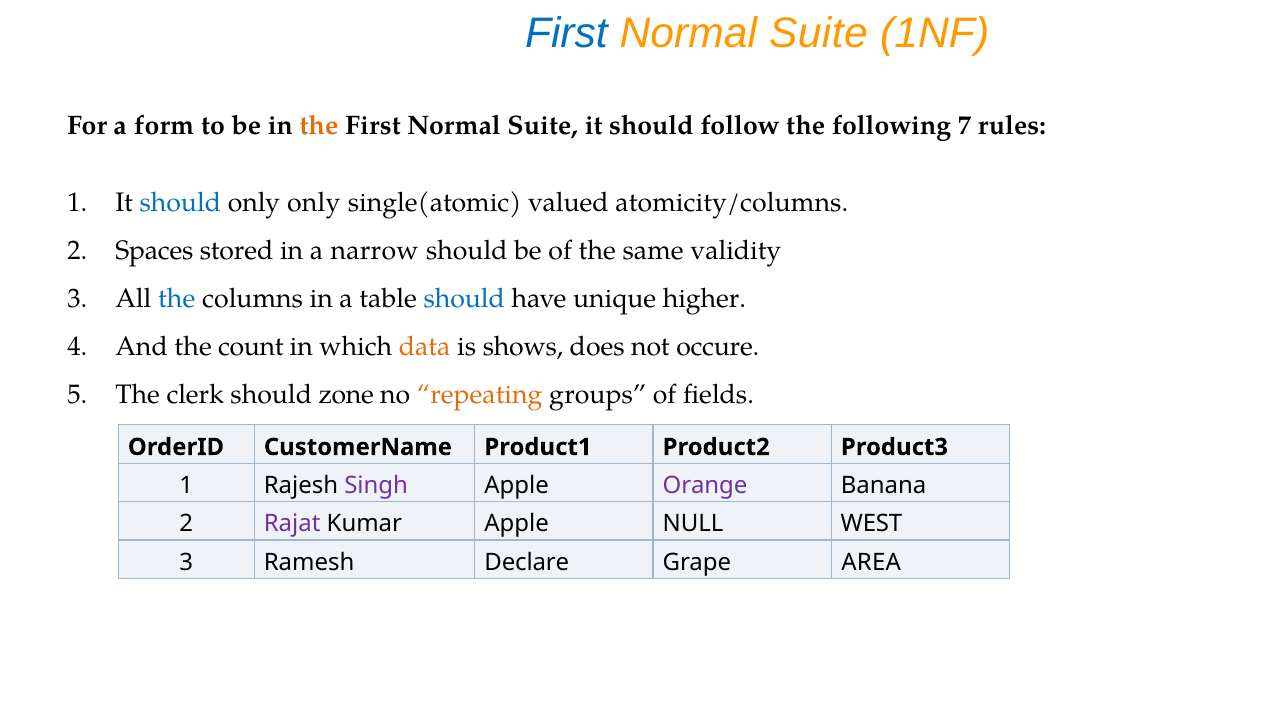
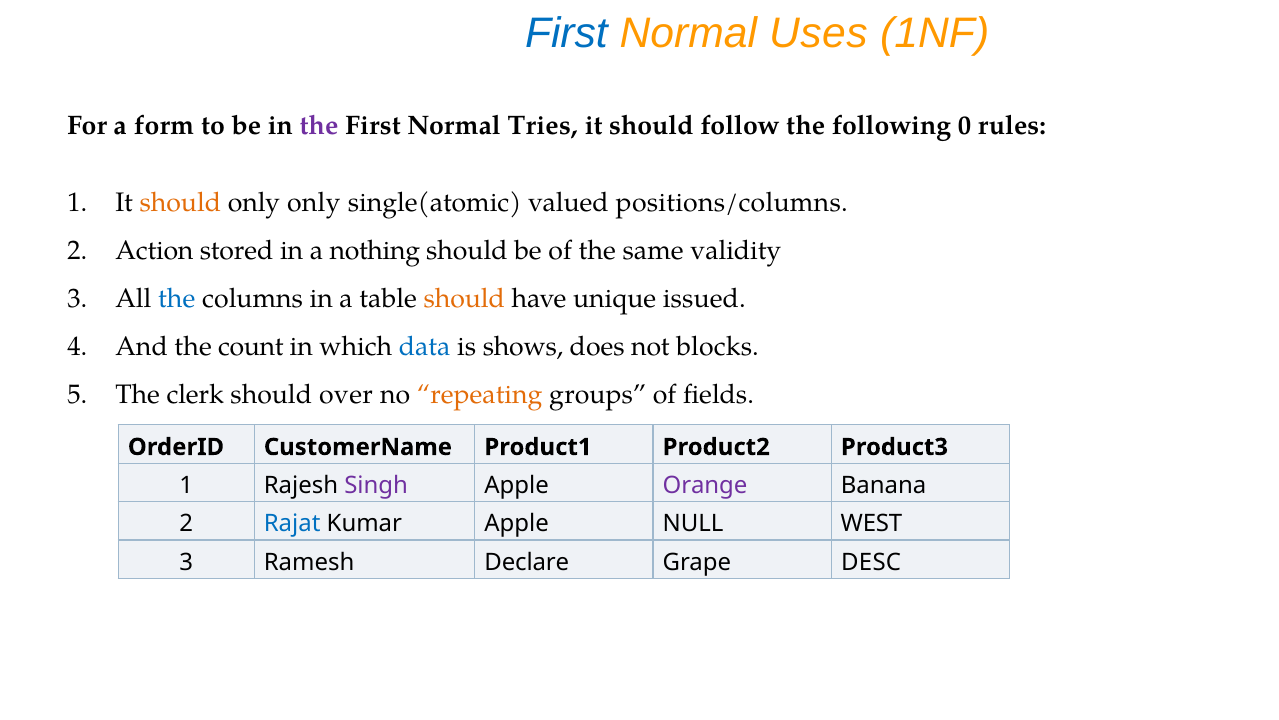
Suite at (818, 33): Suite -> Uses
the at (319, 125) colour: orange -> purple
Suite at (543, 125): Suite -> Tries
7: 7 -> 0
should at (180, 202) colour: blue -> orange
atomicity/columns: atomicity/columns -> positions/columns
Spaces: Spaces -> Action
narrow: narrow -> nothing
should at (464, 298) colour: blue -> orange
higher: higher -> issued
data colour: orange -> blue
occure: occure -> blocks
zone: zone -> over
Rajat colour: purple -> blue
AREA: AREA -> DESC
